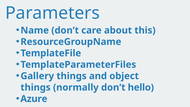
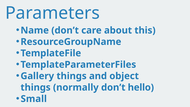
Azure: Azure -> Small
